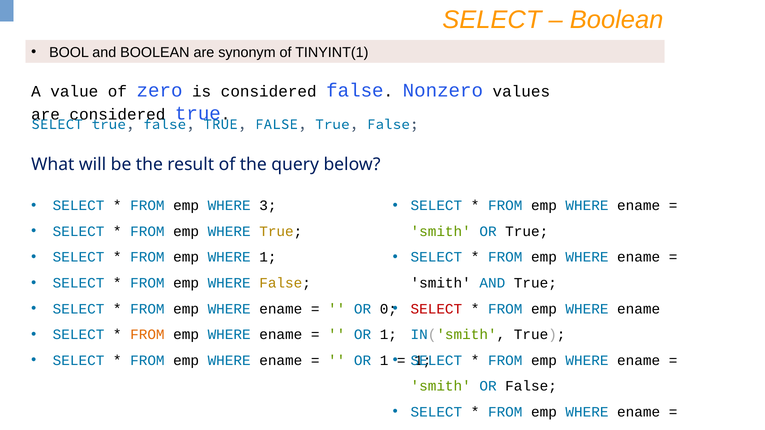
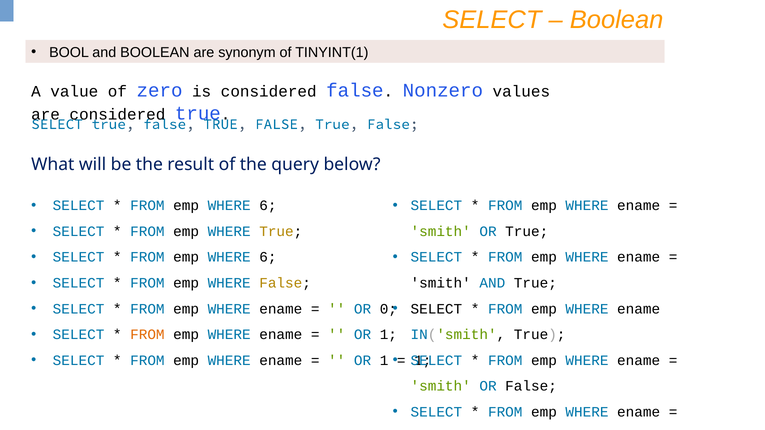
3 at (268, 206): 3 -> 6
1 at (268, 257): 1 -> 6
SELECT at (436, 309) colour: red -> black
